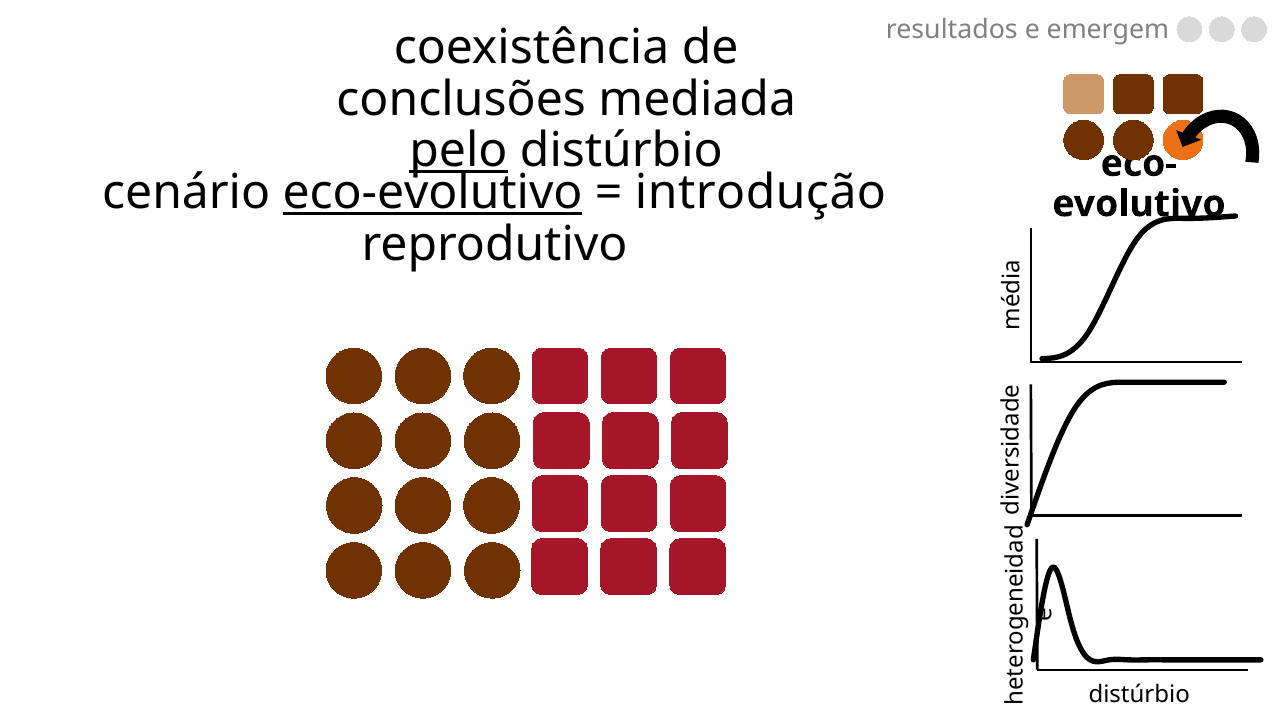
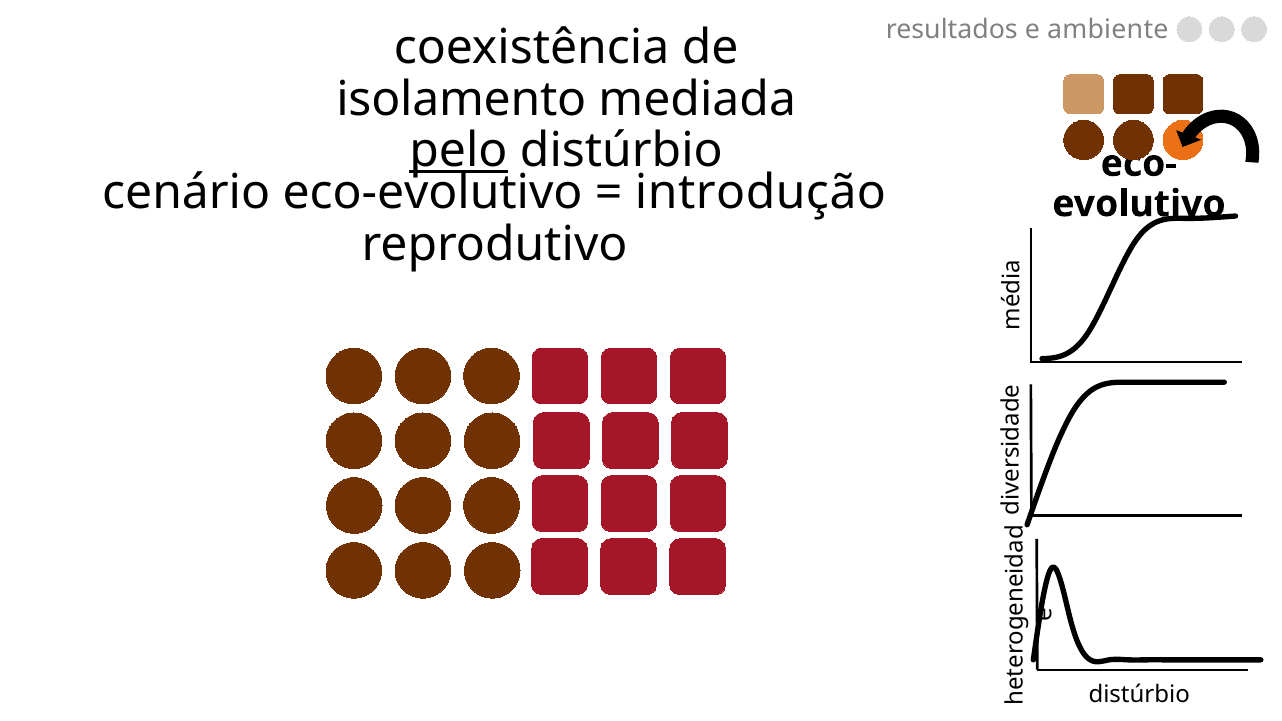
emergem: emergem -> ambiente
conclusões: conclusões -> isolamento
eco-evolutivo underline: present -> none
